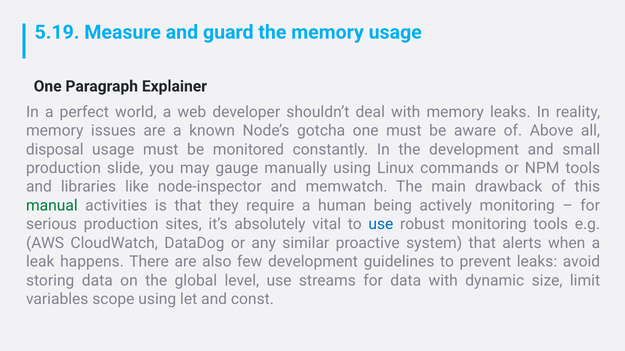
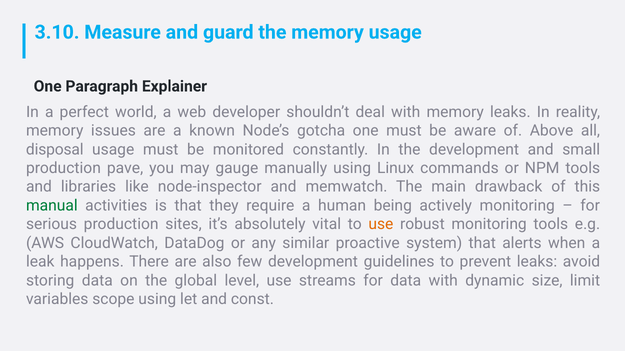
5.19: 5.19 -> 3.10
slide: slide -> pave
use at (381, 225) colour: blue -> orange
